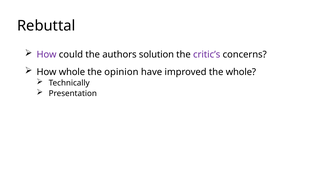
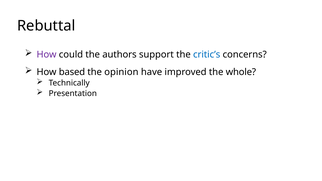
solution: solution -> support
critic’s colour: purple -> blue
How whole: whole -> based
